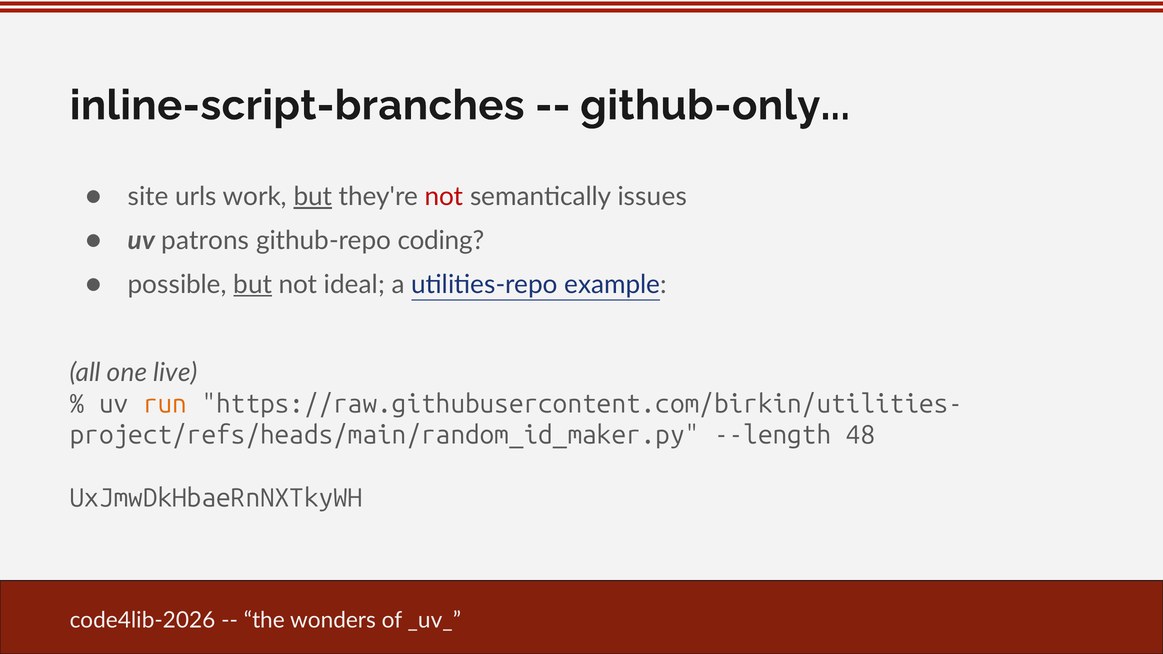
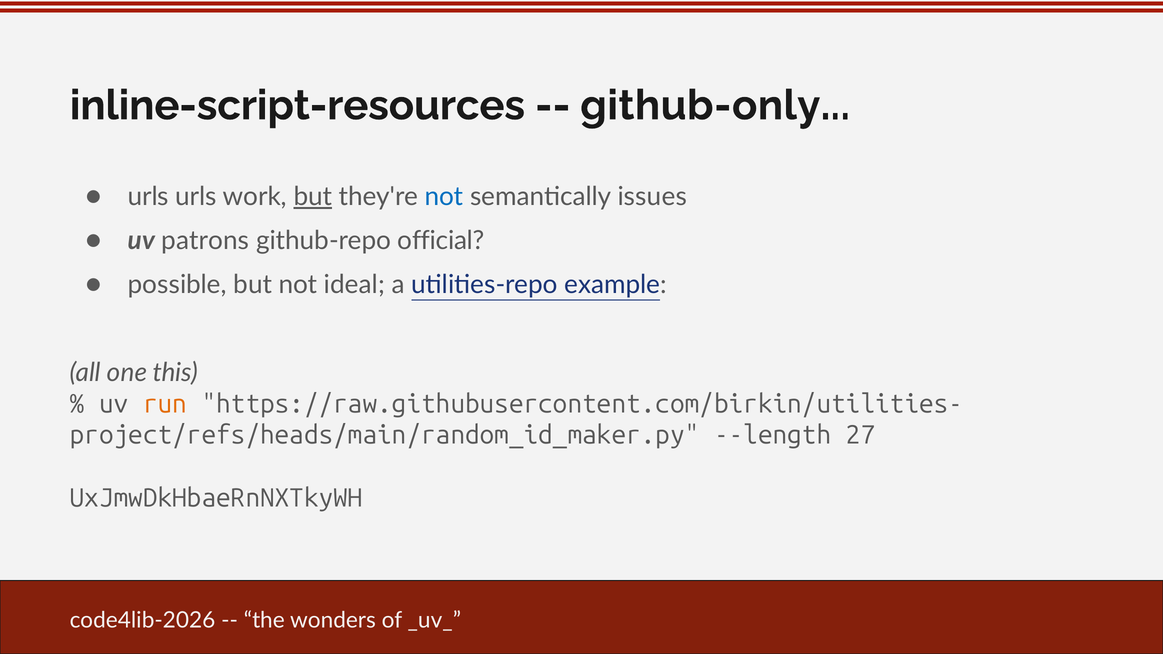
inline-script-branches: inline-script-branches -> inline-script-resources
site at (148, 197): site -> urls
not at (444, 197) colour: red -> blue
coding: coding -> official
but at (253, 285) underline: present -> none
live: live -> this
48: 48 -> 27
